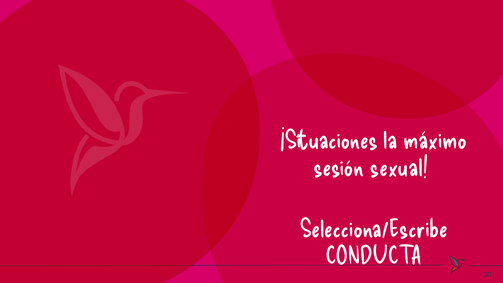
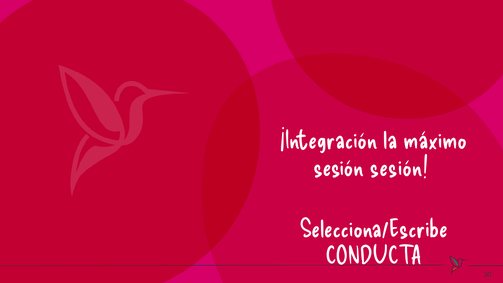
¡Situaciones: ¡Situaciones -> ¡Integración
sesión sexual: sexual -> sesión
